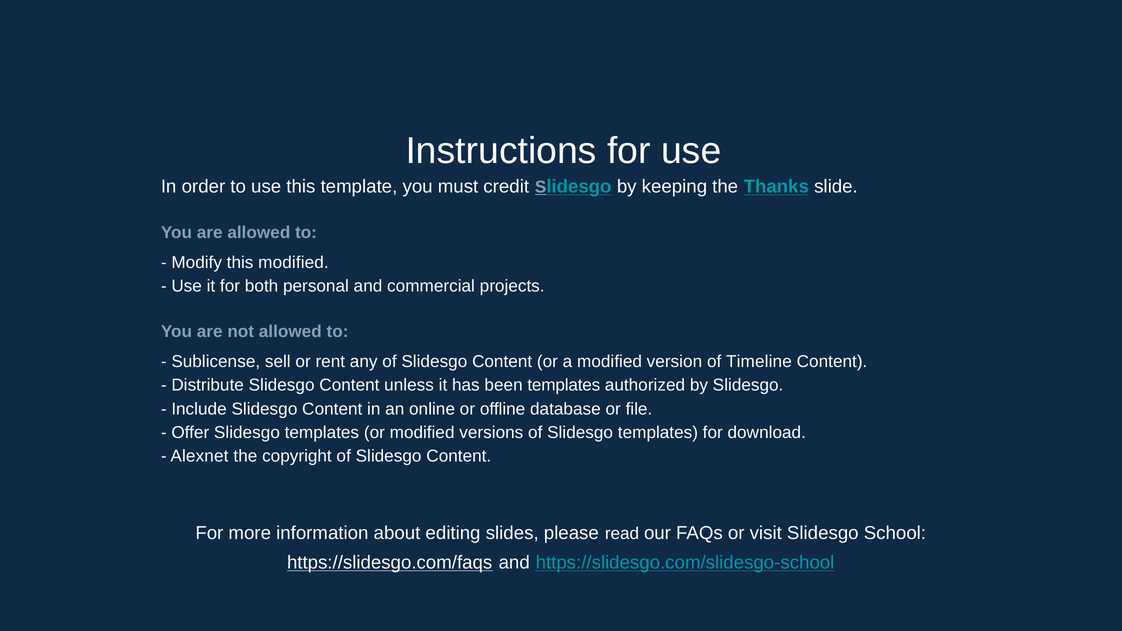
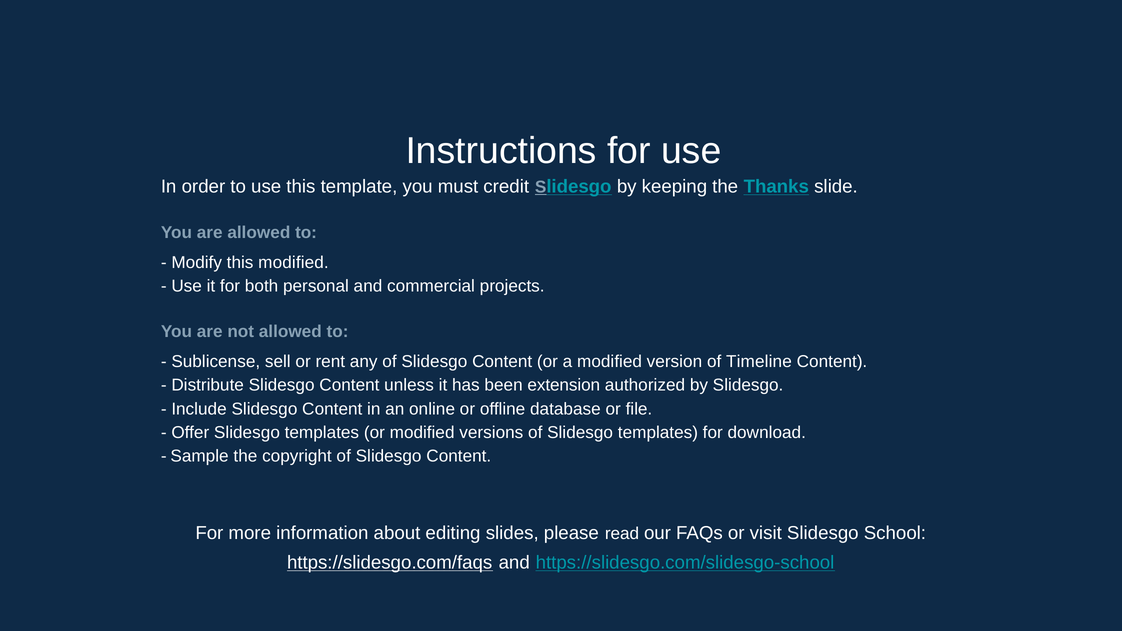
been templates: templates -> extension
Alexnet: Alexnet -> Sample
